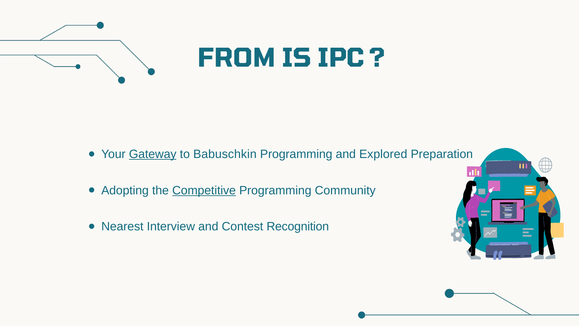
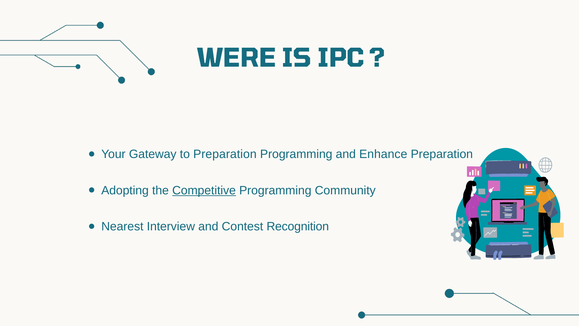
FROM: FROM -> WERE
Gateway underline: present -> none
to Babuschkin: Babuschkin -> Preparation
Explored: Explored -> Enhance
